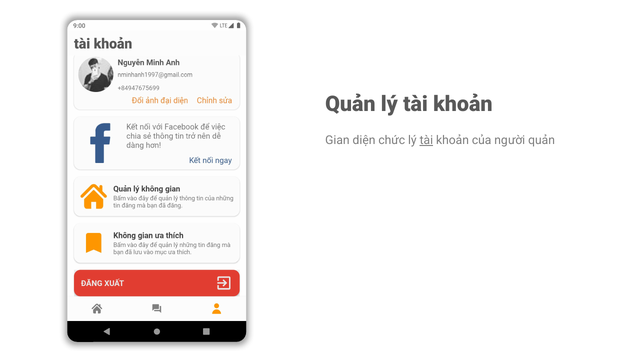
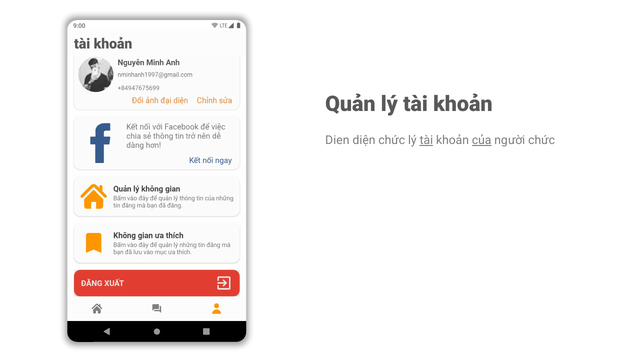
Gian: Gian -> Dien
của underline: none -> present
người quản: quản -> chức
